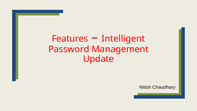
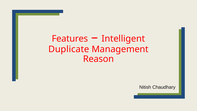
Password: Password -> Duplicate
Update: Update -> Reason
